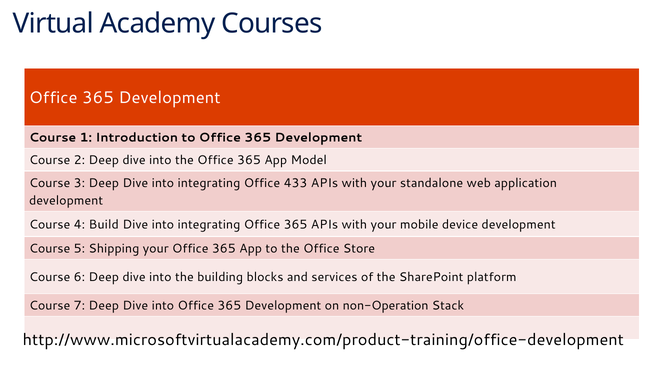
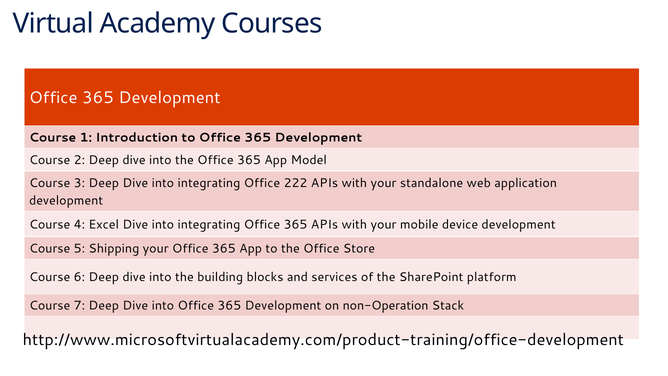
433: 433 -> 222
Build: Build -> Excel
